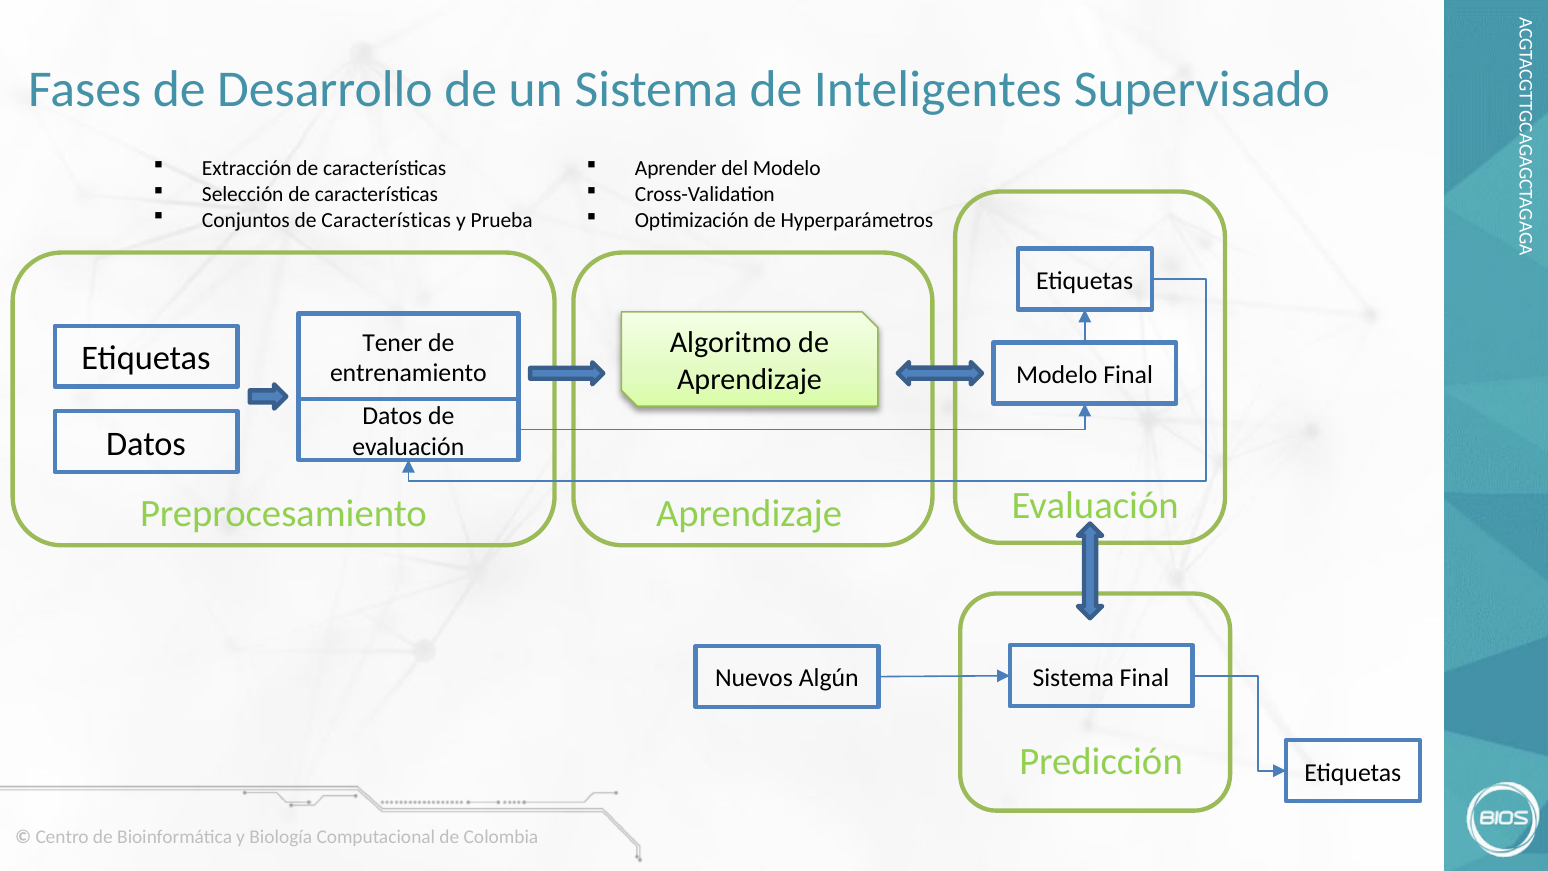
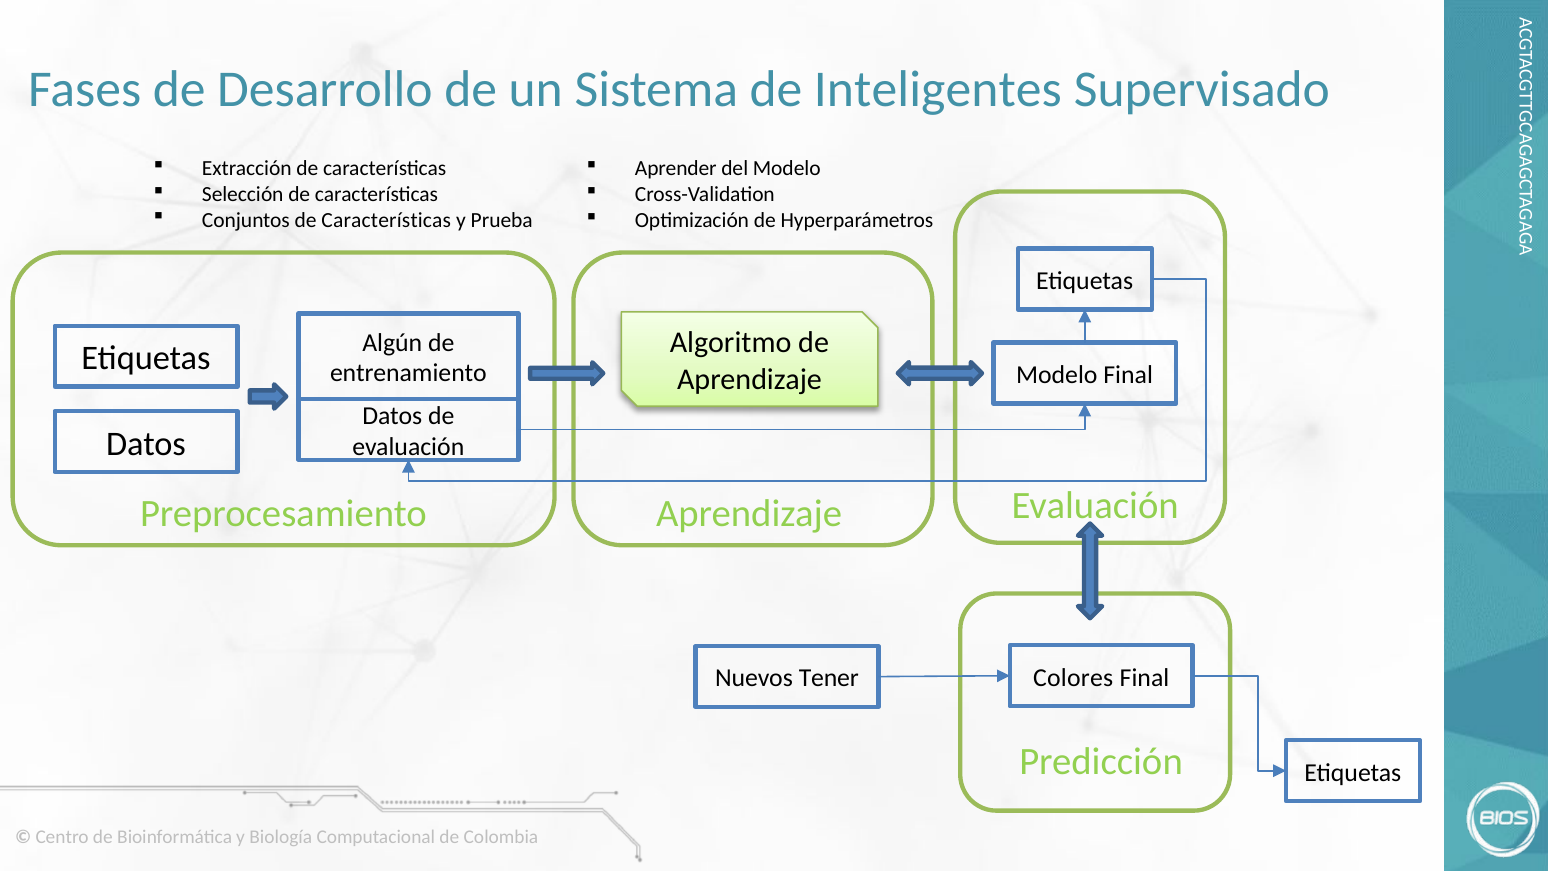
Tener: Tener -> Algún
Sistema at (1073, 677): Sistema -> Colores
Algún: Algún -> Tener
